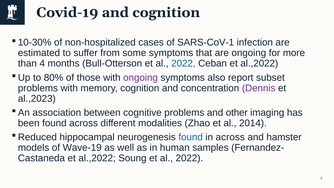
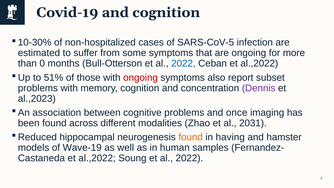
SARS-CoV-1: SARS-CoV-1 -> SARS-CoV-5
than 4: 4 -> 0
80%: 80% -> 51%
ongoing at (141, 77) colour: purple -> red
other: other -> once
2014: 2014 -> 2031
found at (191, 137) colour: blue -> orange
in across: across -> having
